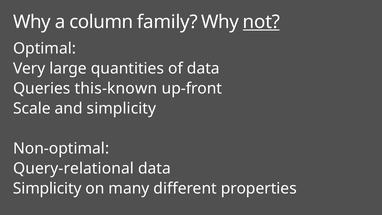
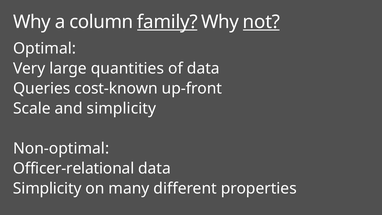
family underline: none -> present
this-known: this-known -> cost-known
Query-relational: Query-relational -> Officer-relational
